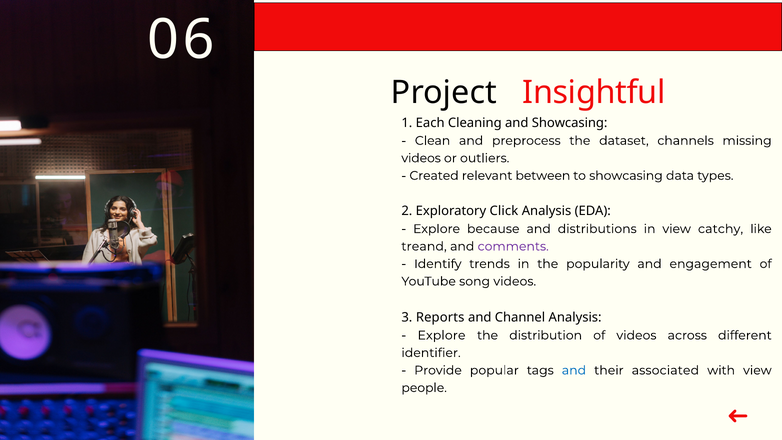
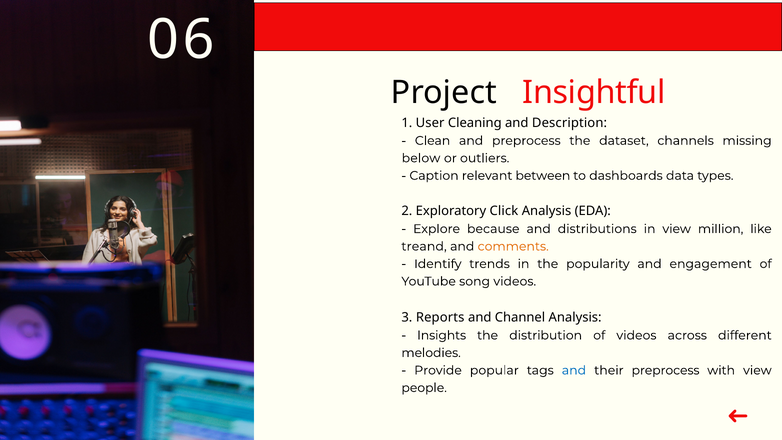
Each: Each -> User
and Showcasing: Showcasing -> Description
videos at (421, 158): videos -> below
Created: Created -> Caption
to showcasing: showcasing -> dashboards
catchy: catchy -> million
comments colour: purple -> orange
Explore at (442, 335): Explore -> Insights
identifier: identifier -> melodies
their associated: associated -> preprocess
